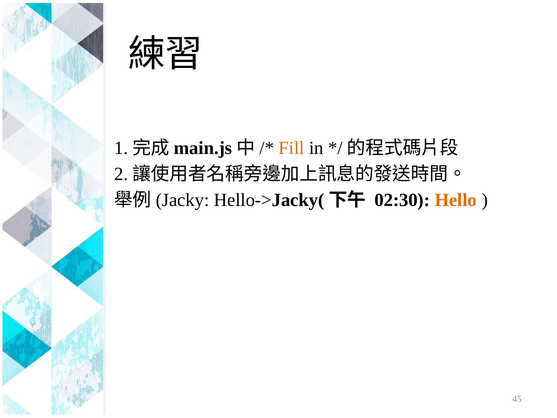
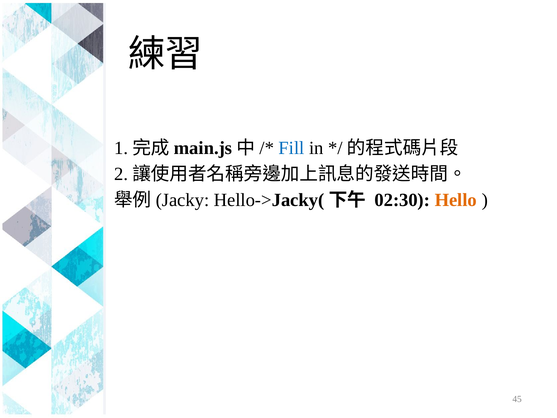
Fill colour: orange -> blue
